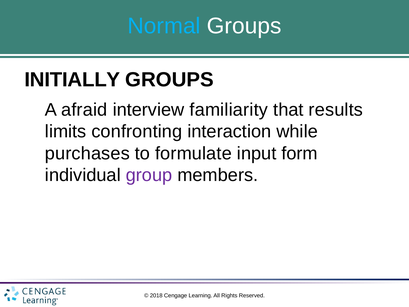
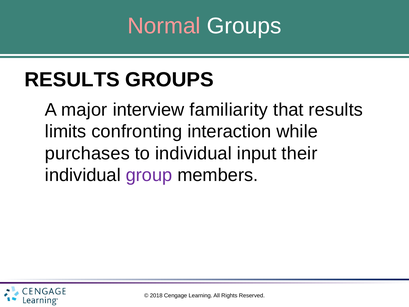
Normal colour: light blue -> pink
INITIALLY at (72, 80): INITIALLY -> RESULTS
afraid: afraid -> major
to formulate: formulate -> individual
form: form -> their
